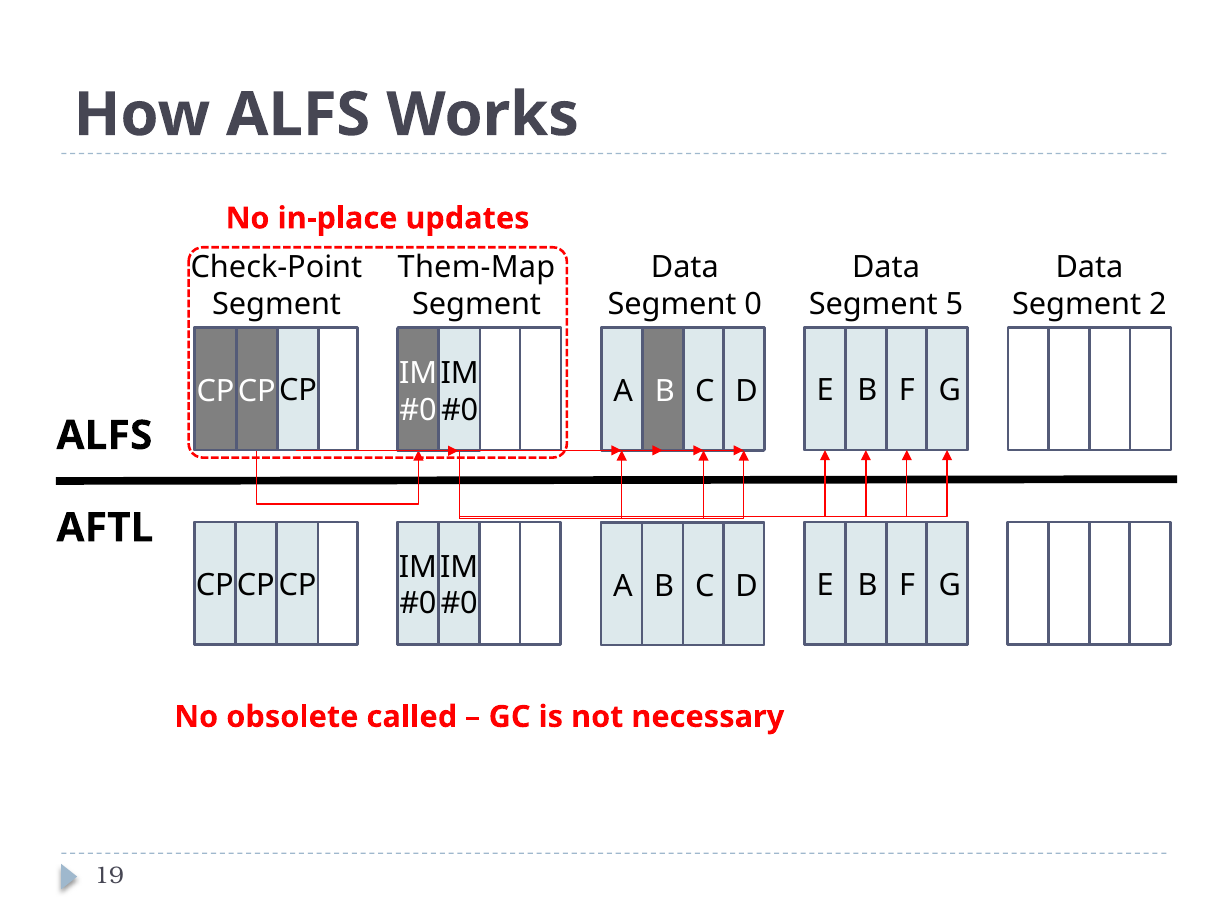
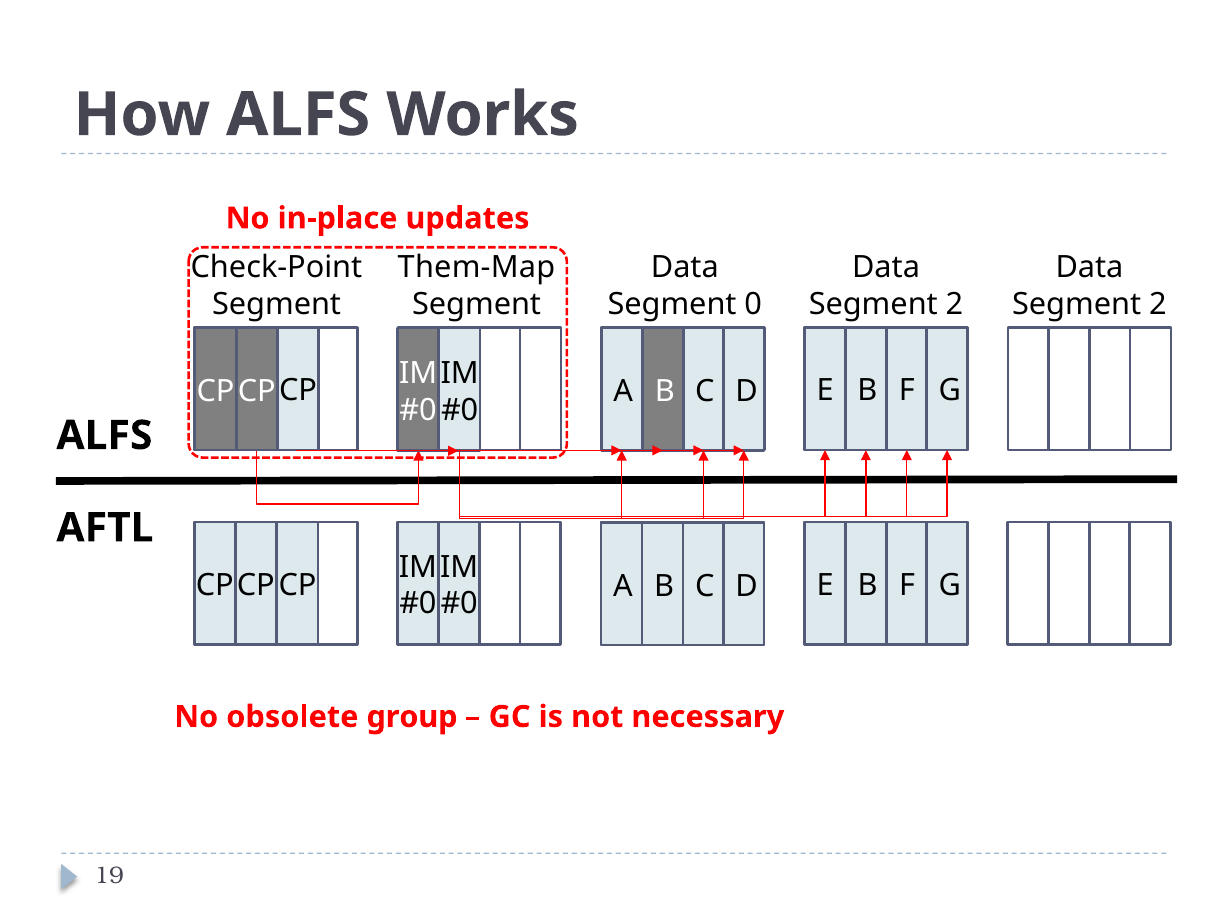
5 at (954, 304): 5 -> 2
called: called -> group
